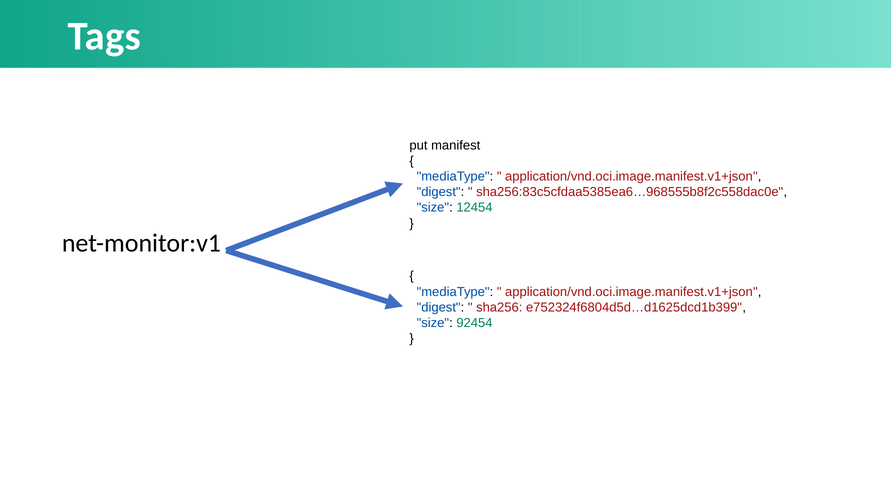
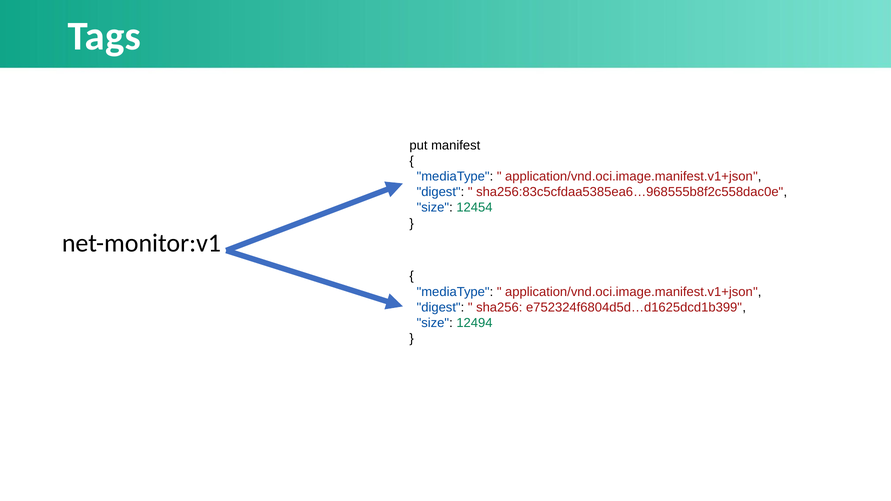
92454: 92454 -> 12494
